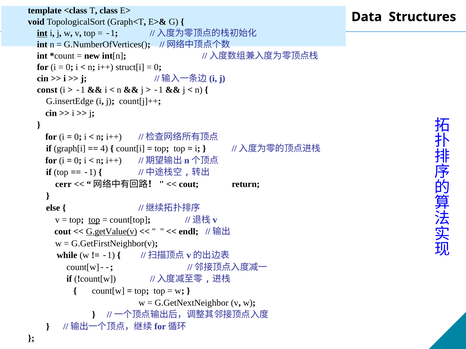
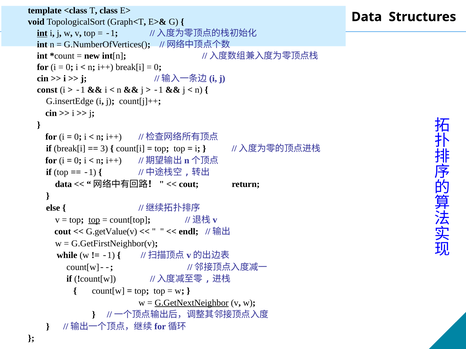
i++ struct[i: struct[i -> break[i
if graph[i: graph[i -> break[i
4: 4 -> 3
cerr at (63, 184): cerr -> data
G.getValue(v underline: present -> none
G.GetNextNeighbor underline: none -> present
